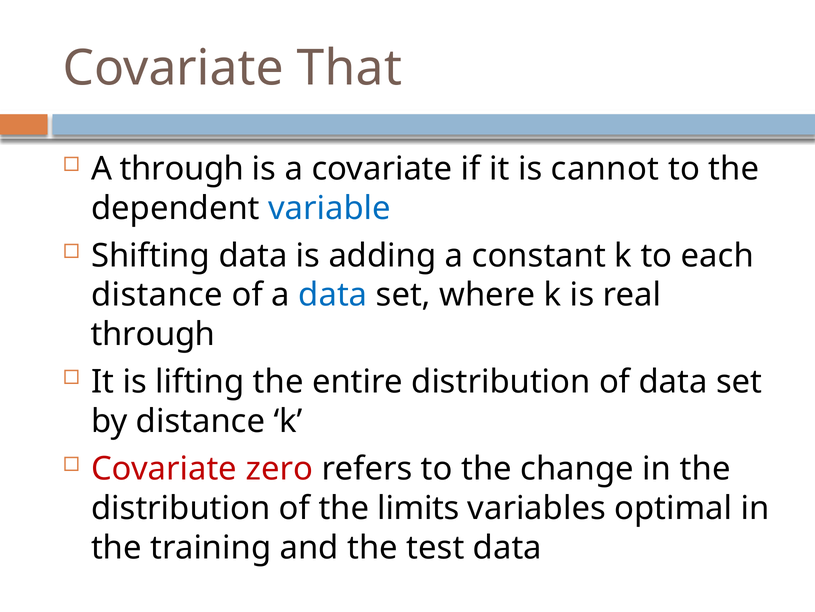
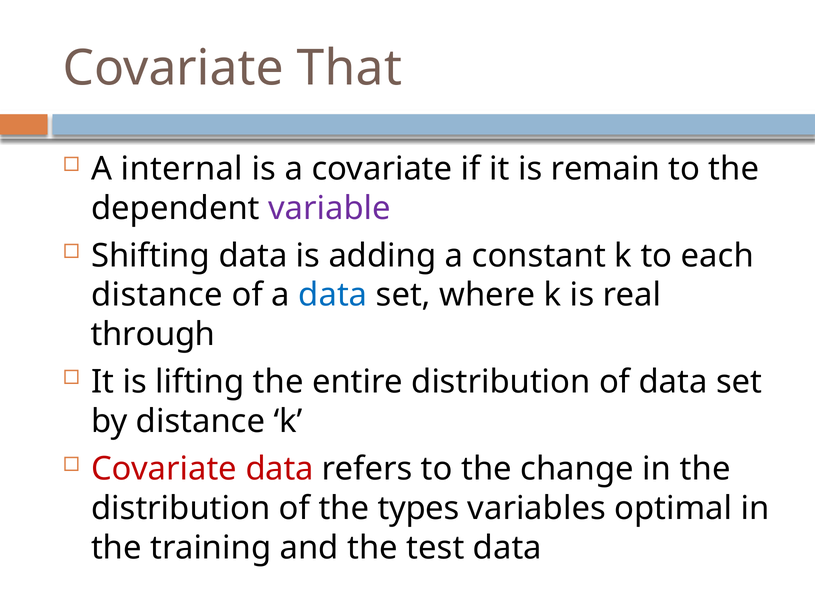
A through: through -> internal
cannot: cannot -> remain
variable colour: blue -> purple
Covariate zero: zero -> data
limits: limits -> types
